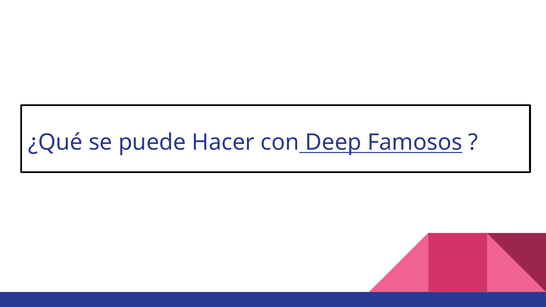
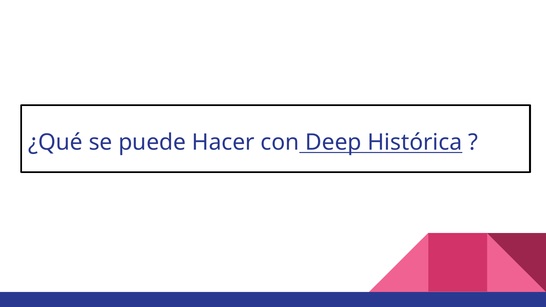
Famosos: Famosos -> Histórica
